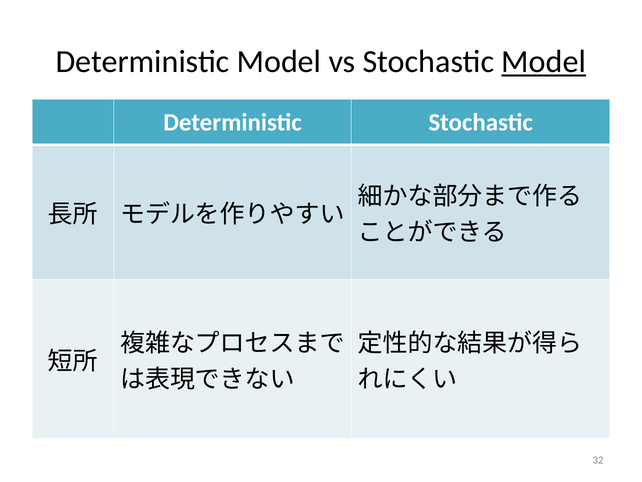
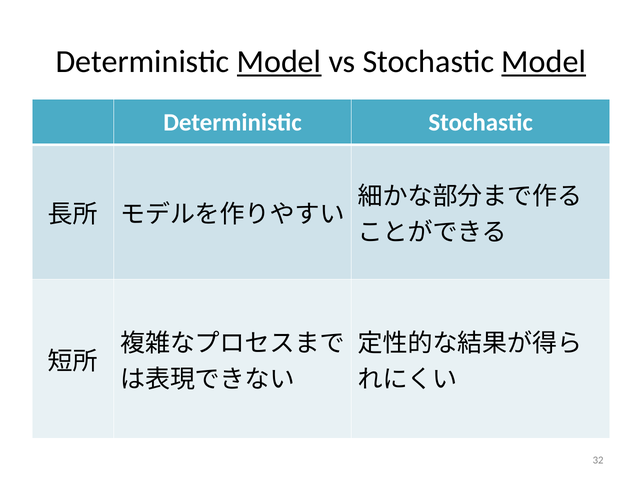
Model at (279, 62) underline: none -> present
